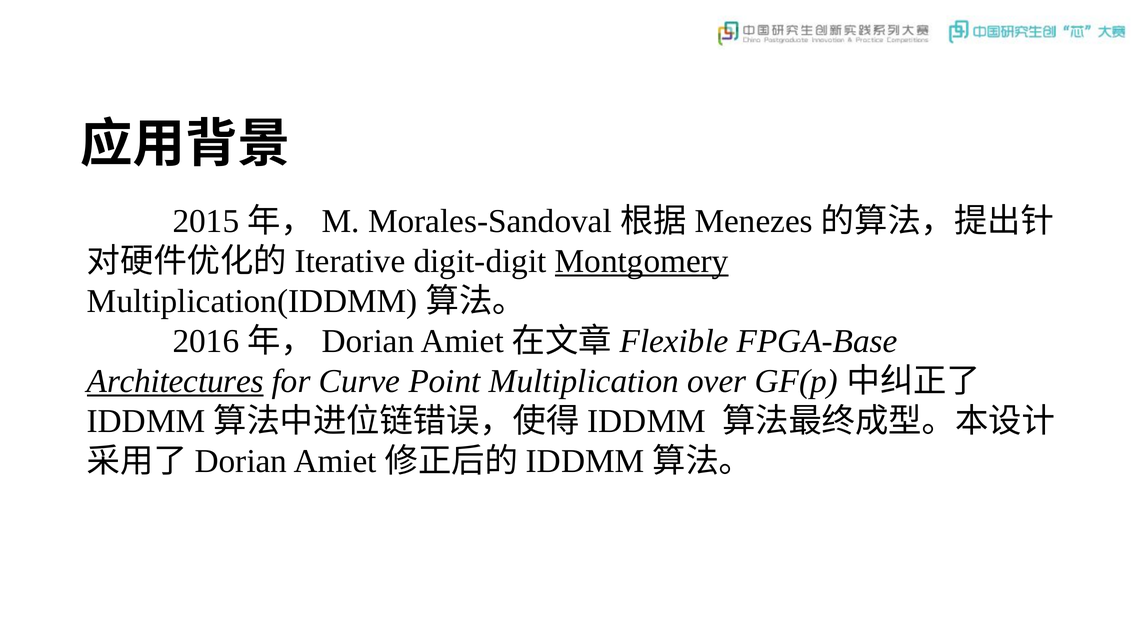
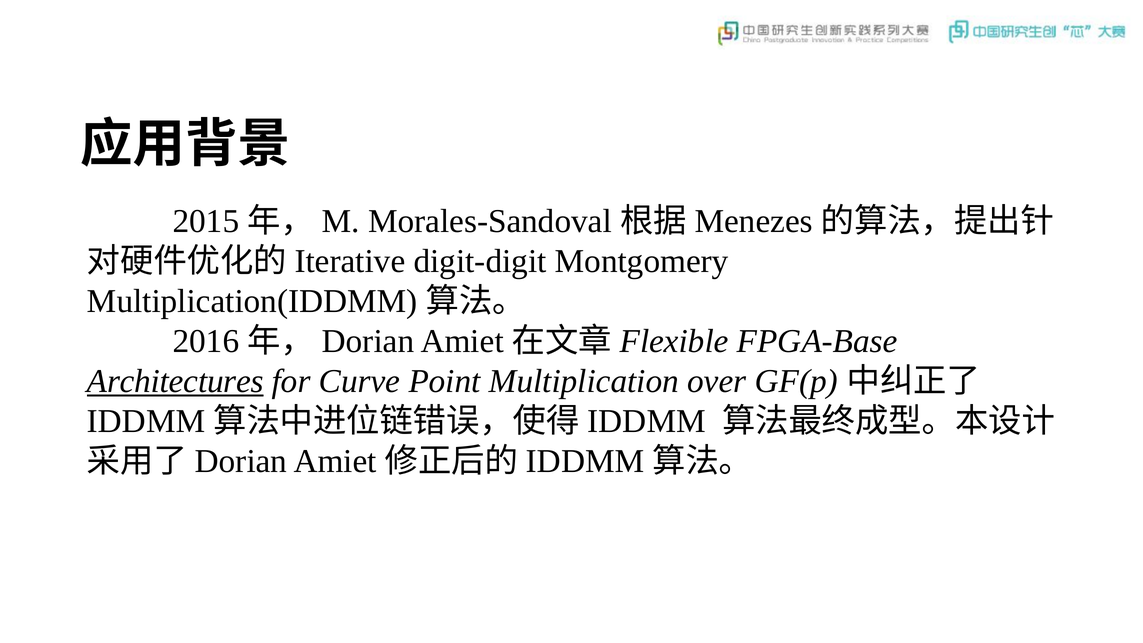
Montgomery underline: present -> none
